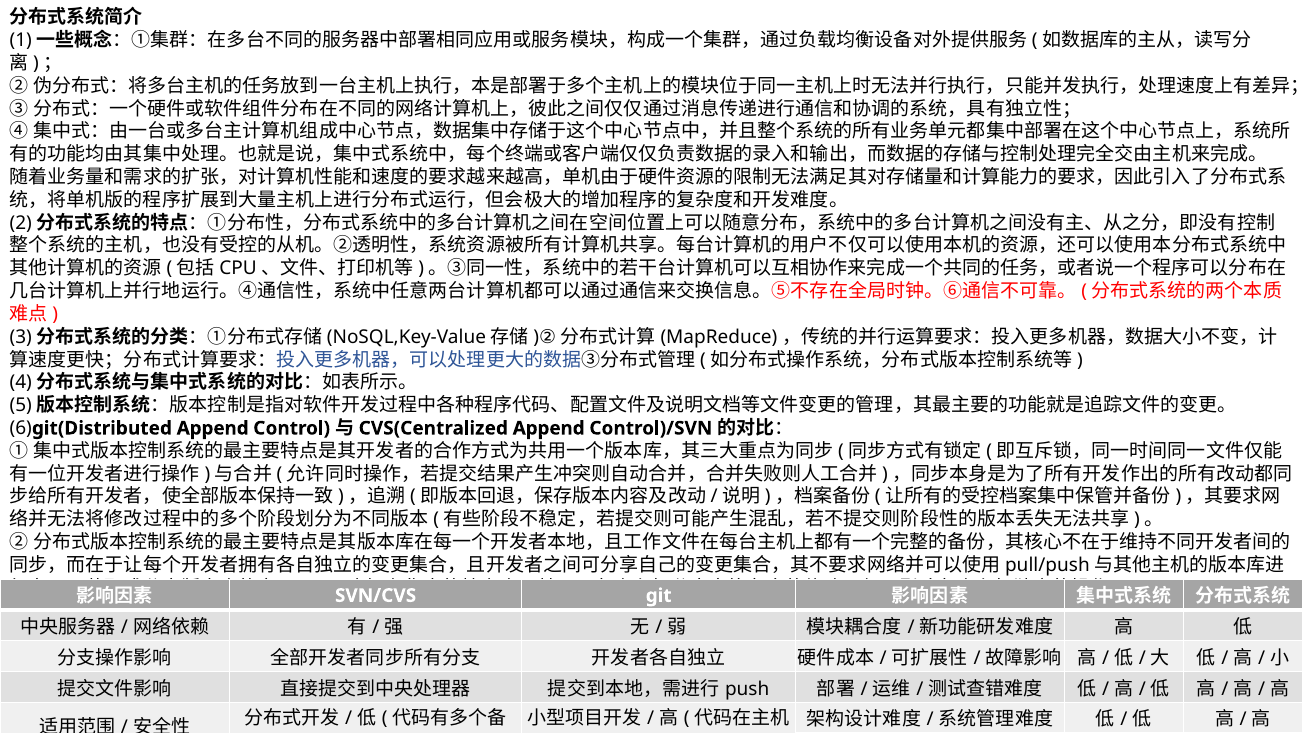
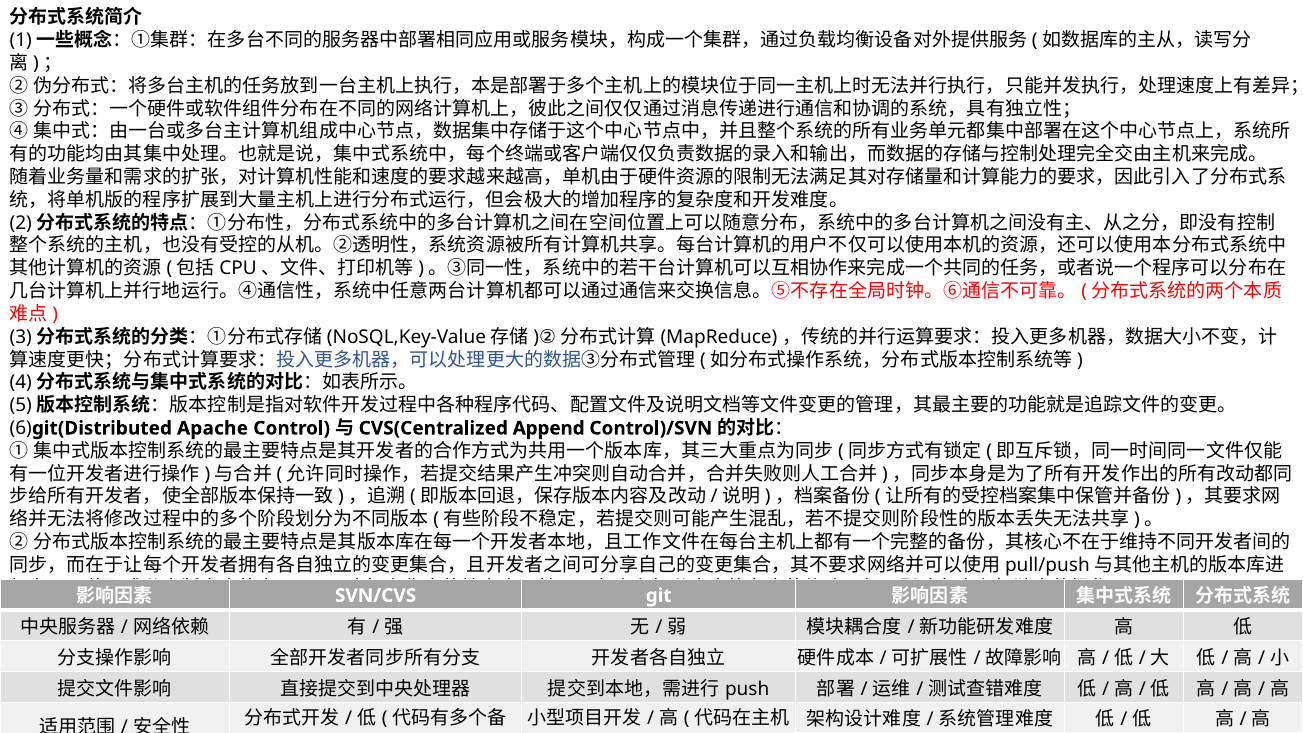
6)git(Distributed Append: Append -> Apache
